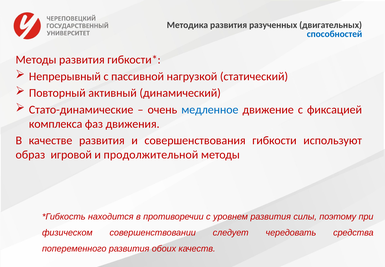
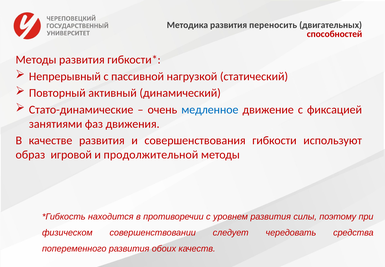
разученных: разученных -> переносить
способностей colour: blue -> red
комплекса: комплекса -> занятиями
